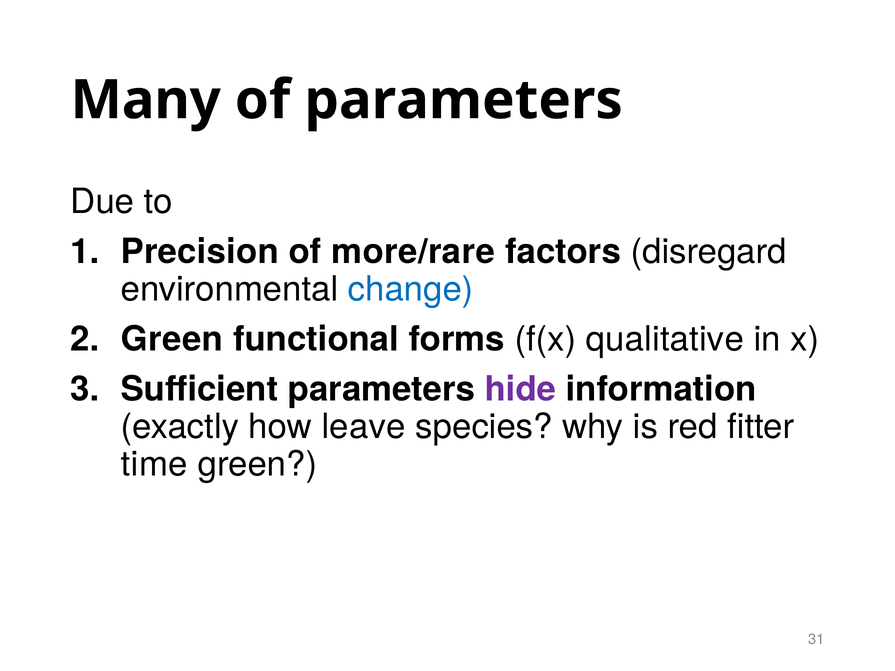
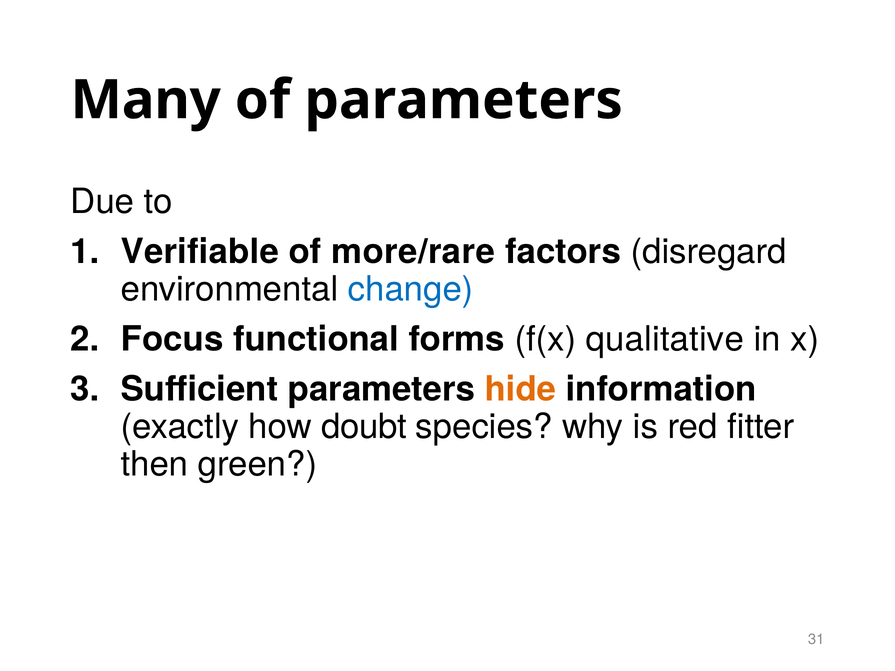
Precision: Precision -> Verifiable
Green at (172, 339): Green -> Focus
hide colour: purple -> orange
leave: leave -> doubt
time: time -> then
